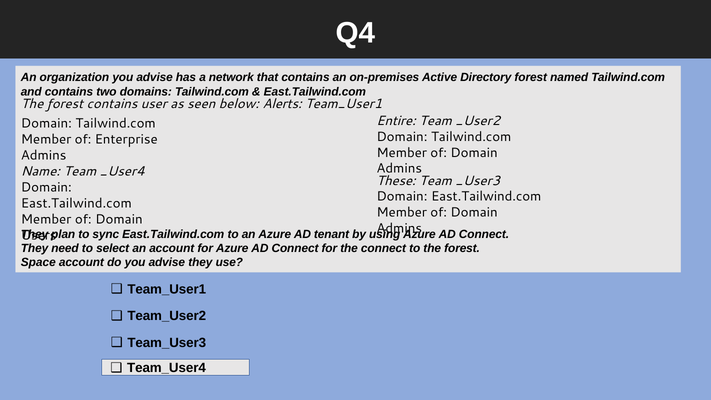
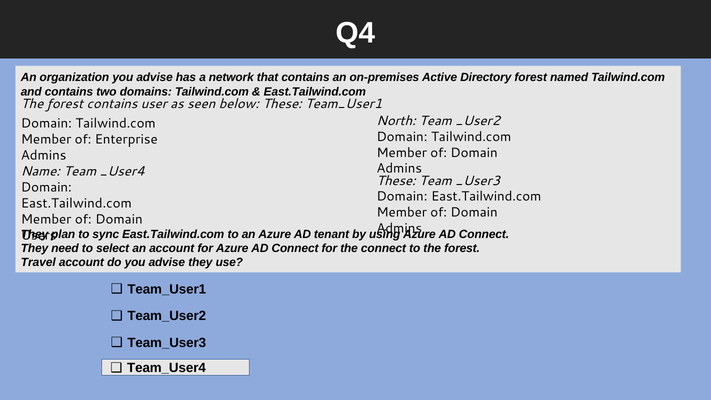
below Alerts: Alerts -> These
Entire: Entire -> North
Space: Space -> Travel
